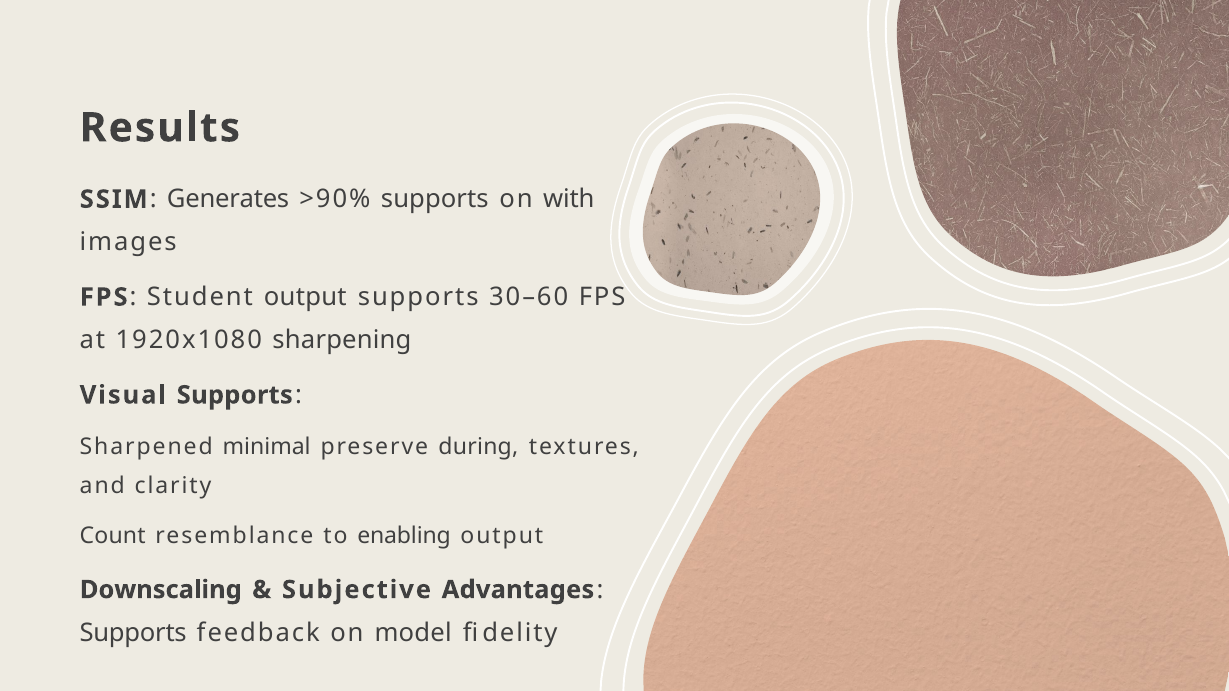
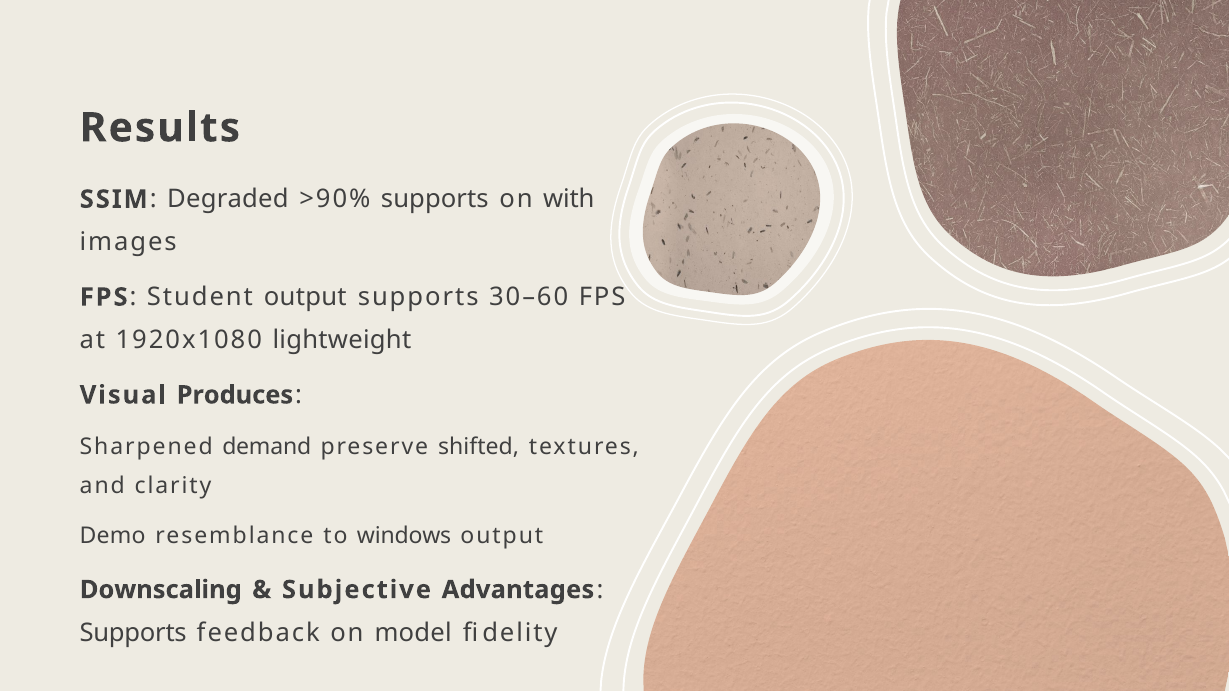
Generates: Generates -> Degraded
sharpening: sharpening -> lightweight
Visual Supports: Supports -> Produces
minimal: minimal -> demand
during: during -> shifted
Count: Count -> Demo
enabling: enabling -> windows
